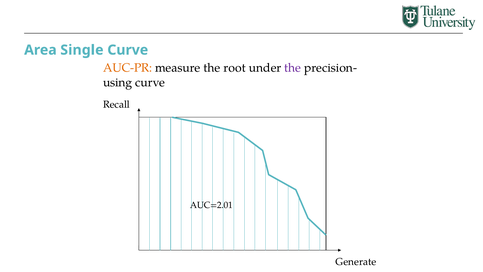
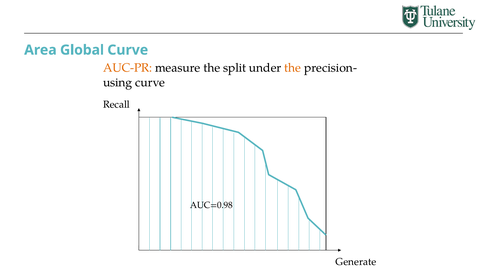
Single: Single -> Global
root: root -> split
the at (293, 68) colour: purple -> orange
AUC=2.01: AUC=2.01 -> AUC=0.98
